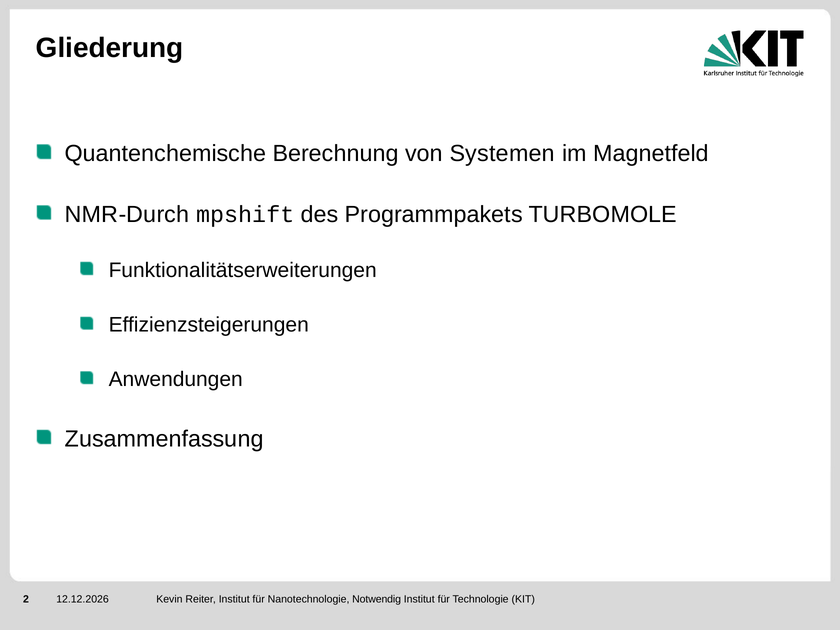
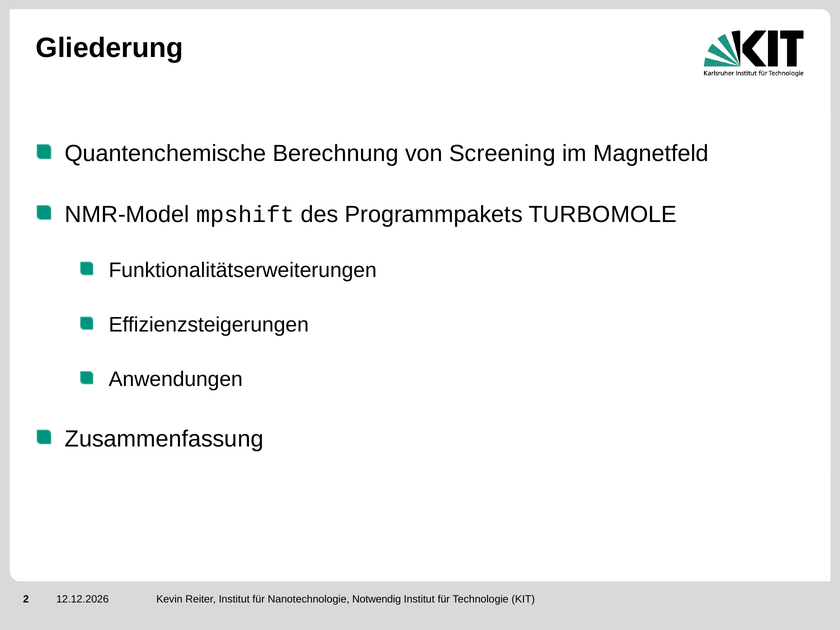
Systemen: Systemen -> Screening
NMR-Durch: NMR-Durch -> NMR-Model
